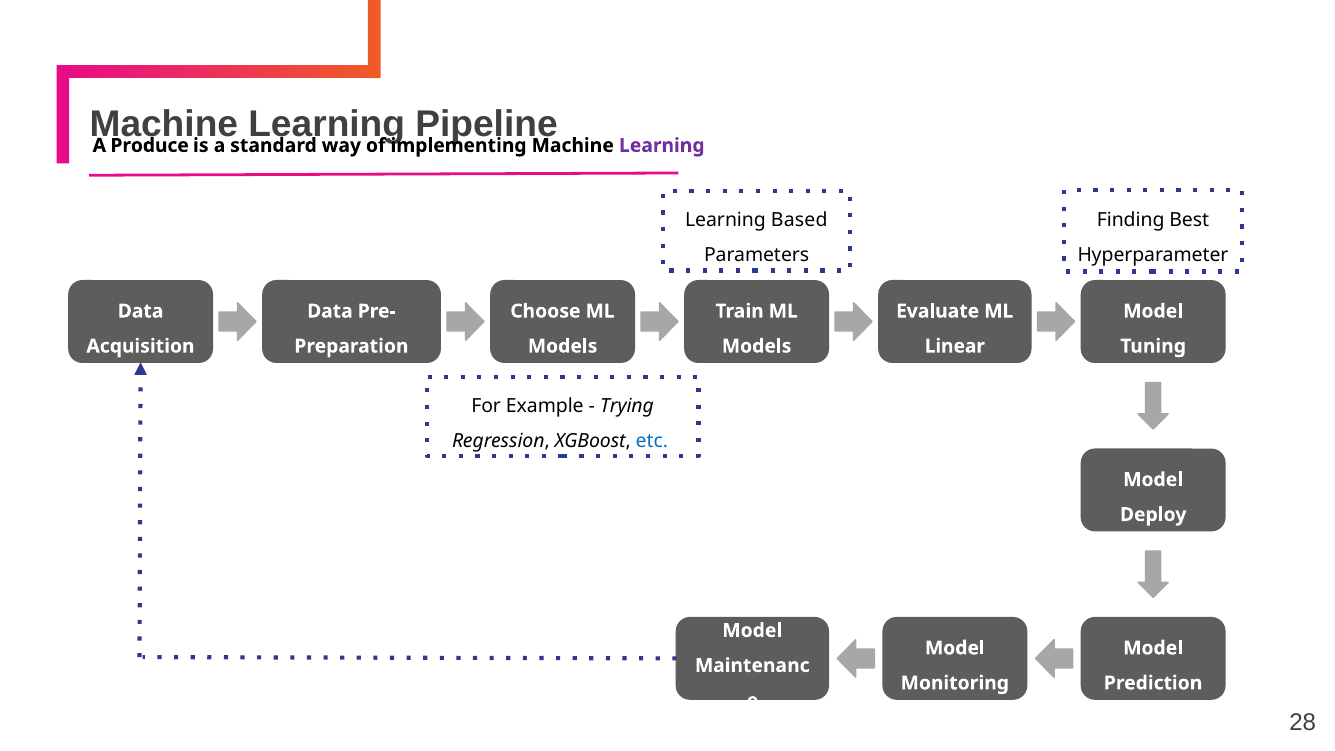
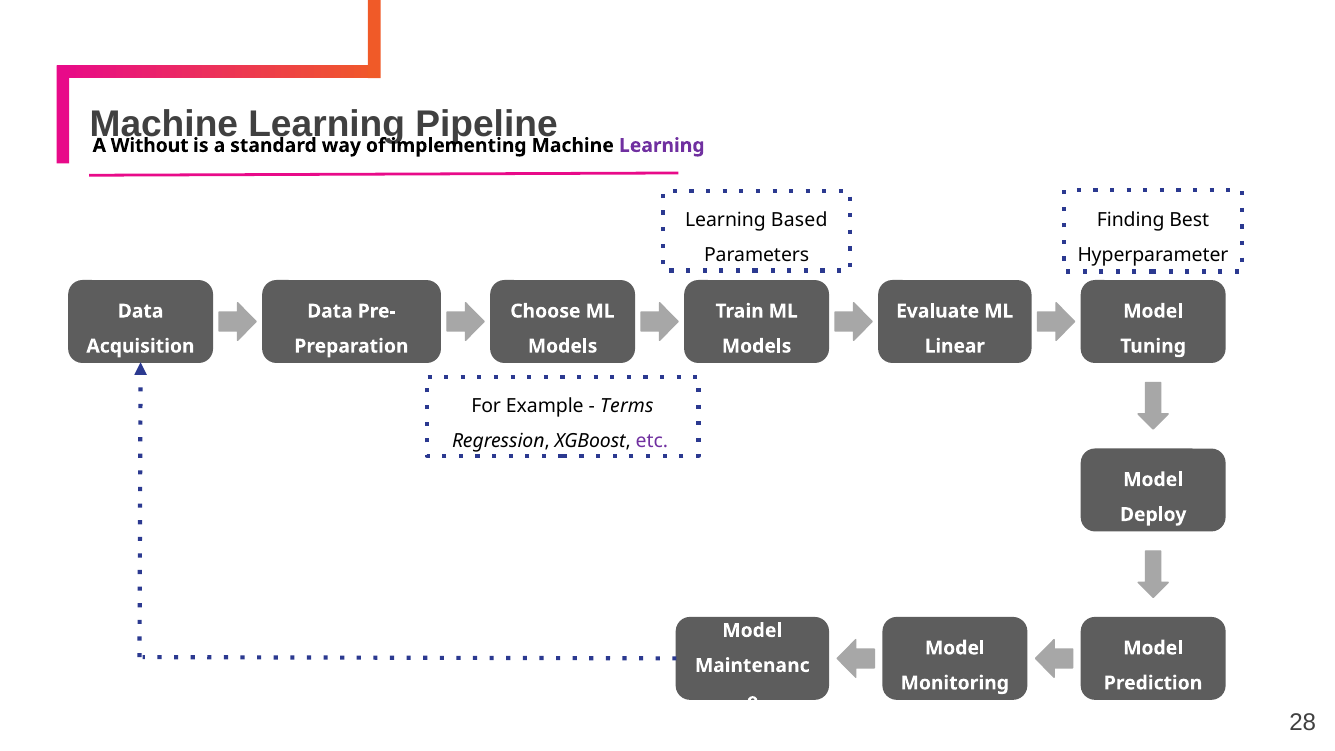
Produce: Produce -> Without
Trying: Trying -> Terms
etc colour: blue -> purple
